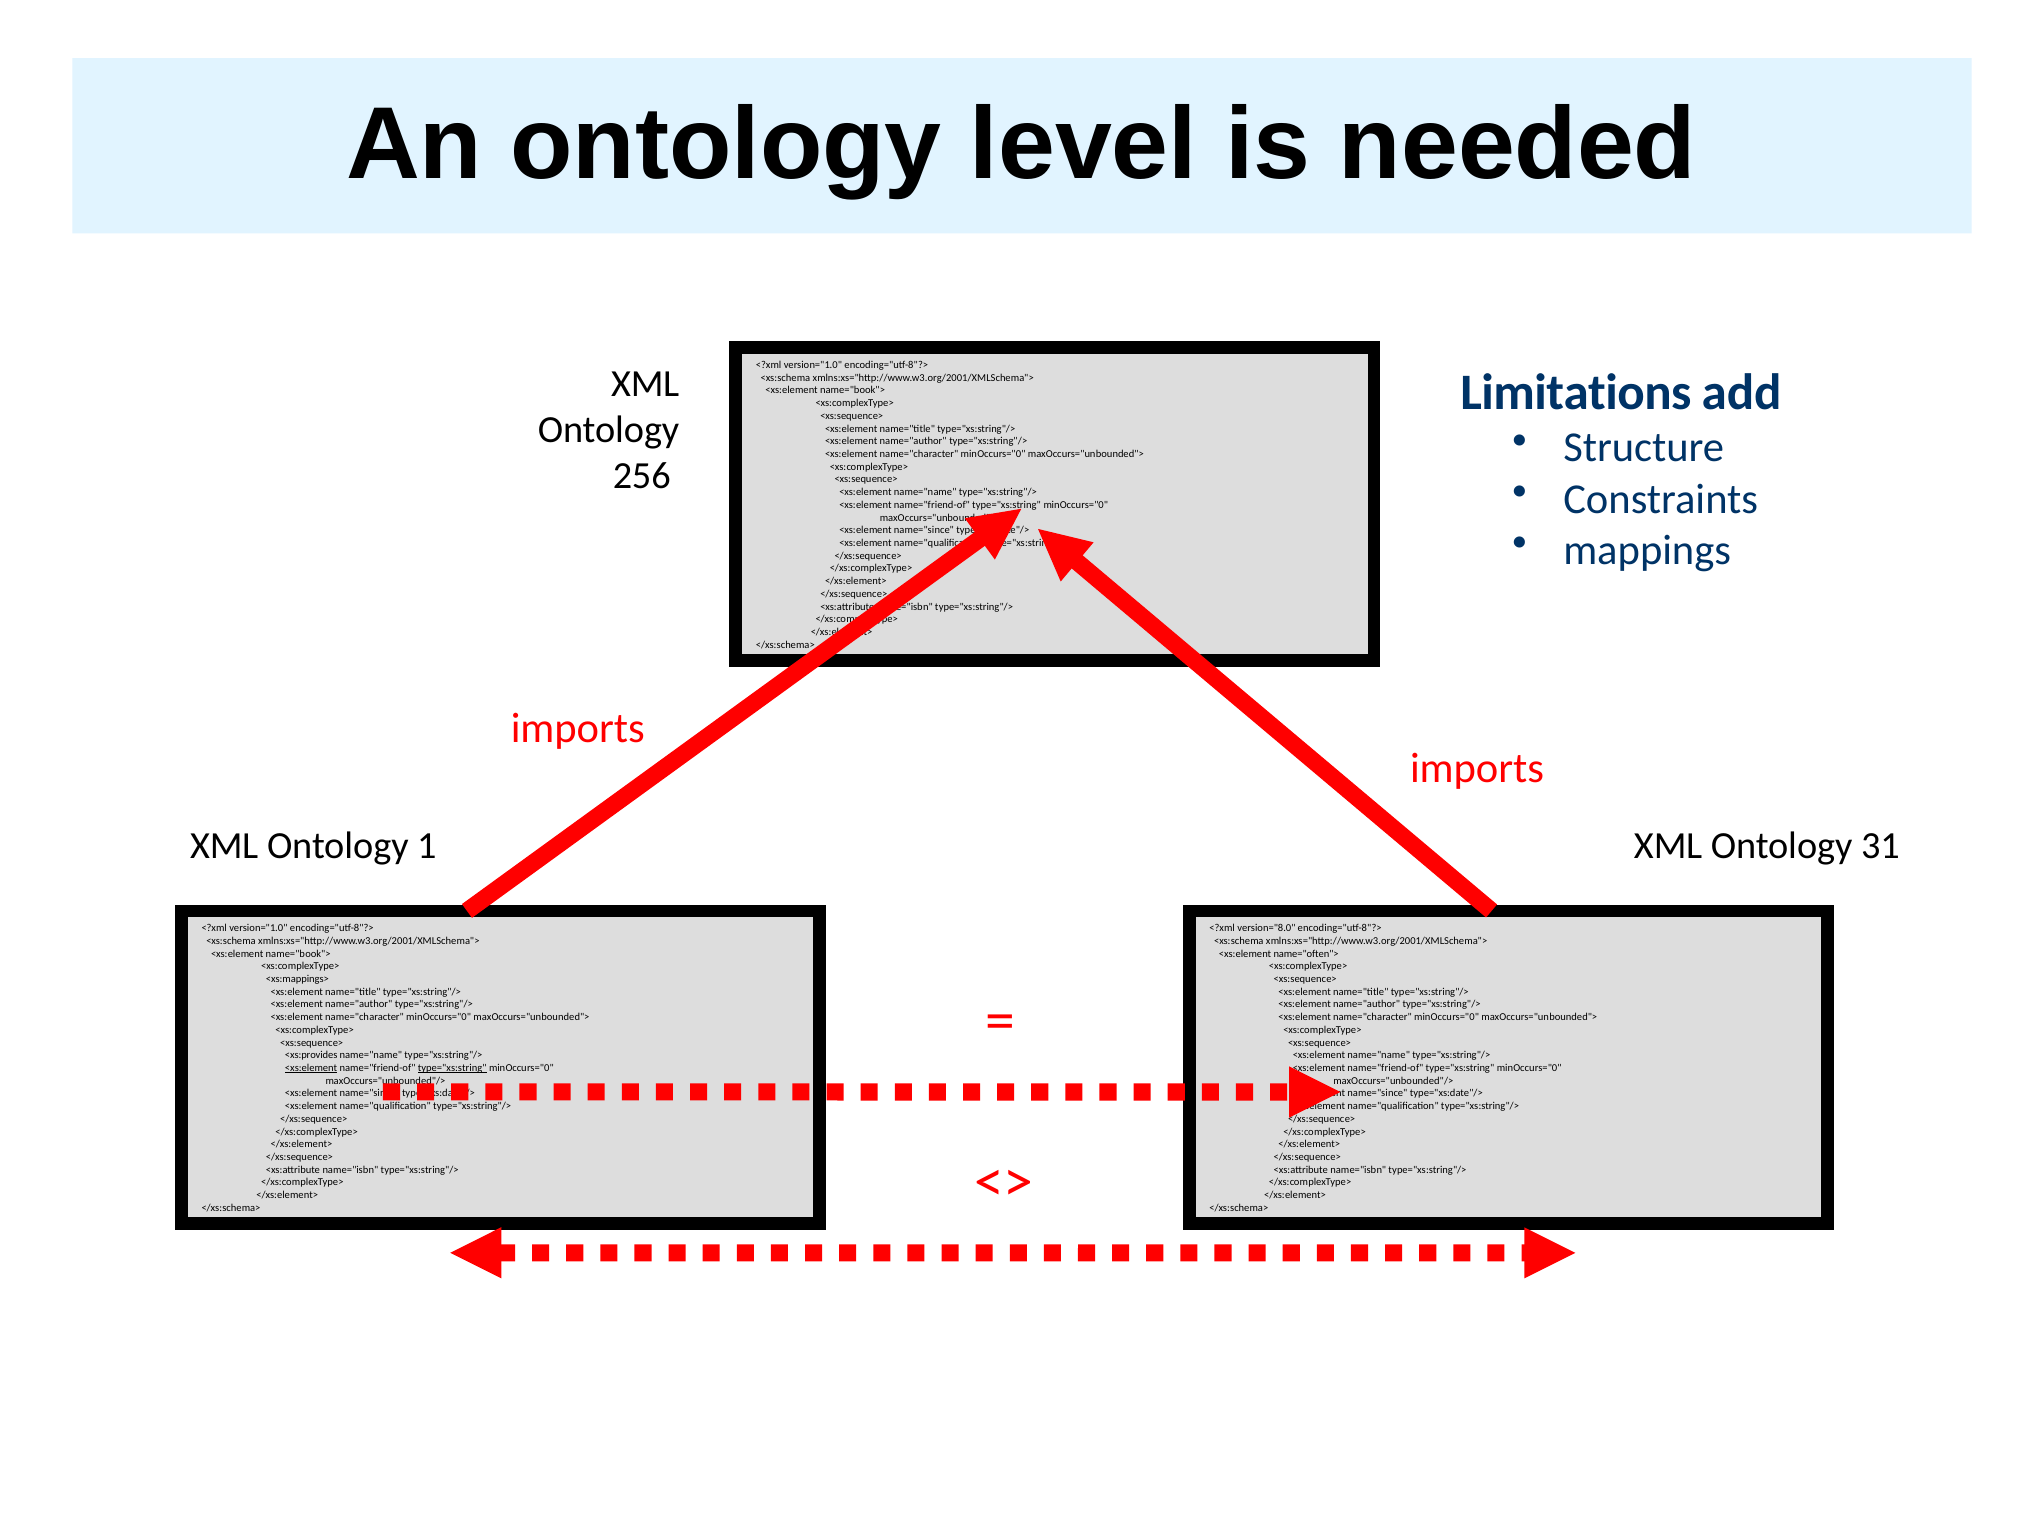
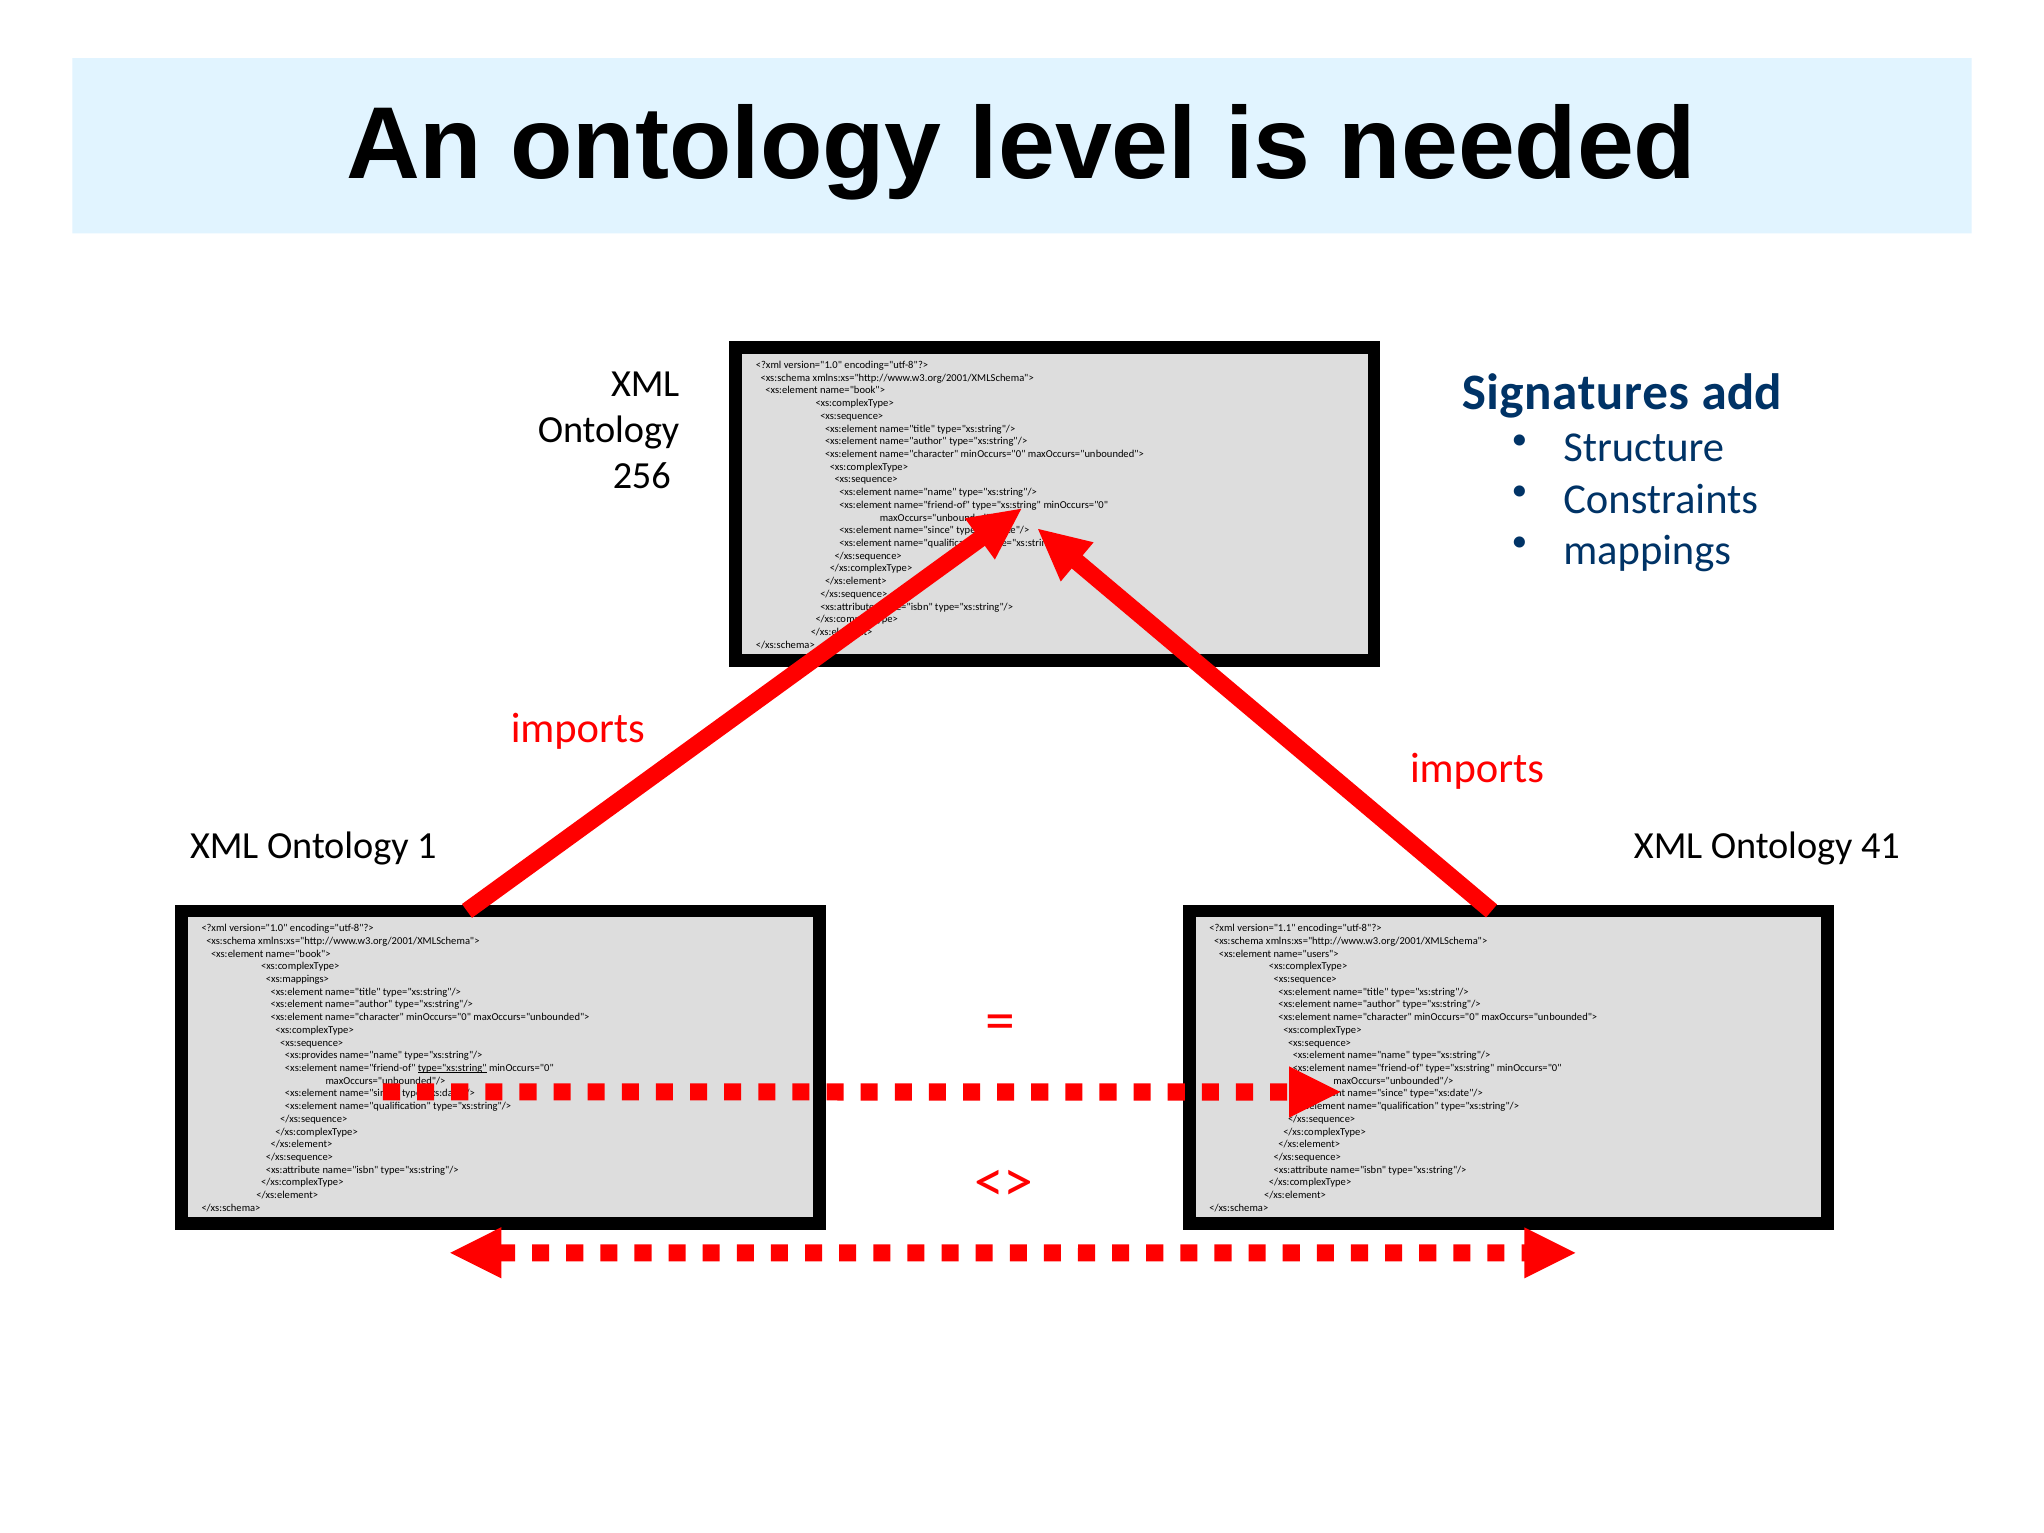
Limitations: Limitations -> Signatures
31: 31 -> 41
version="8.0: version="8.0 -> version="1.1
name="often">: name="often"> -> name="users">
<xs:element at (311, 1068) underline: present -> none
